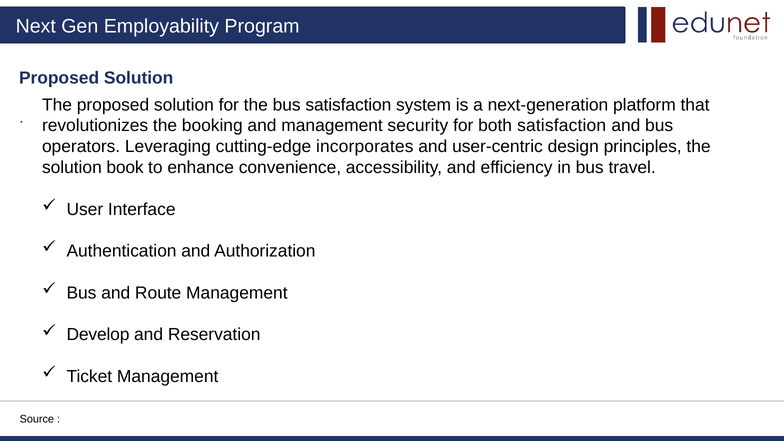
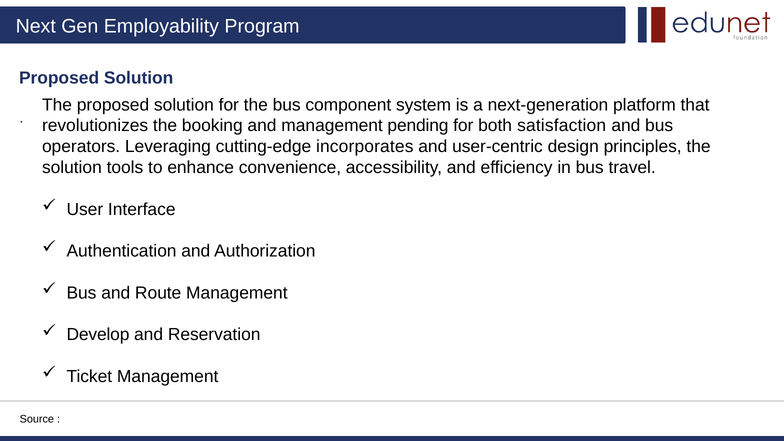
bus satisfaction: satisfaction -> component
security: security -> pending
book: book -> tools
